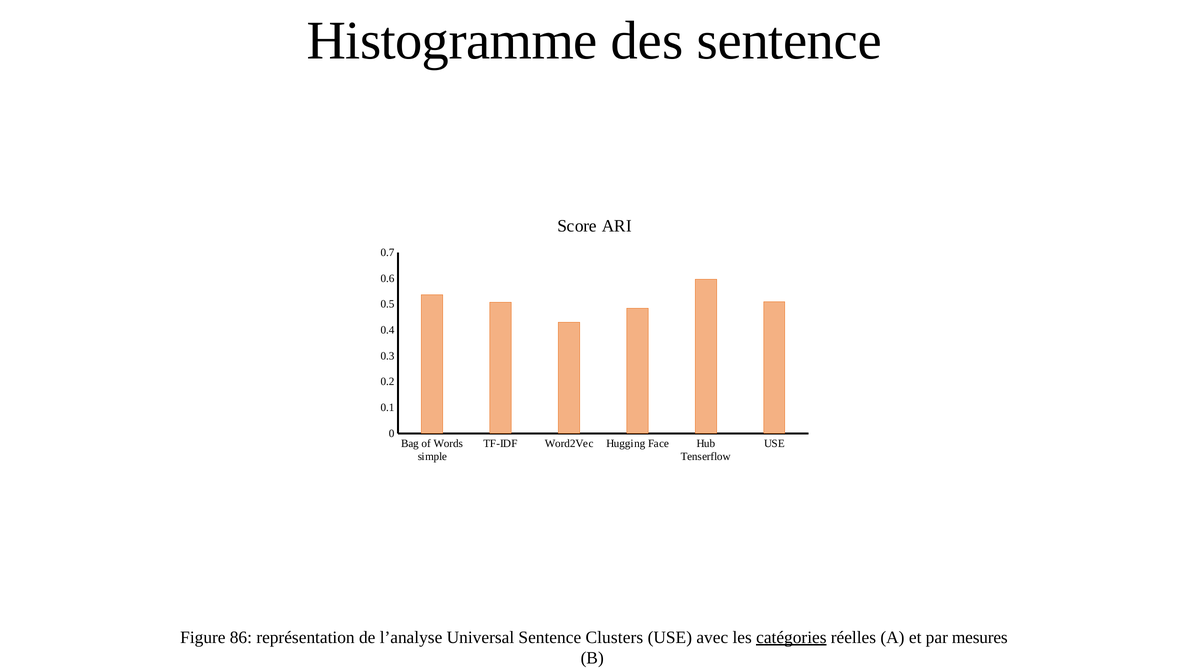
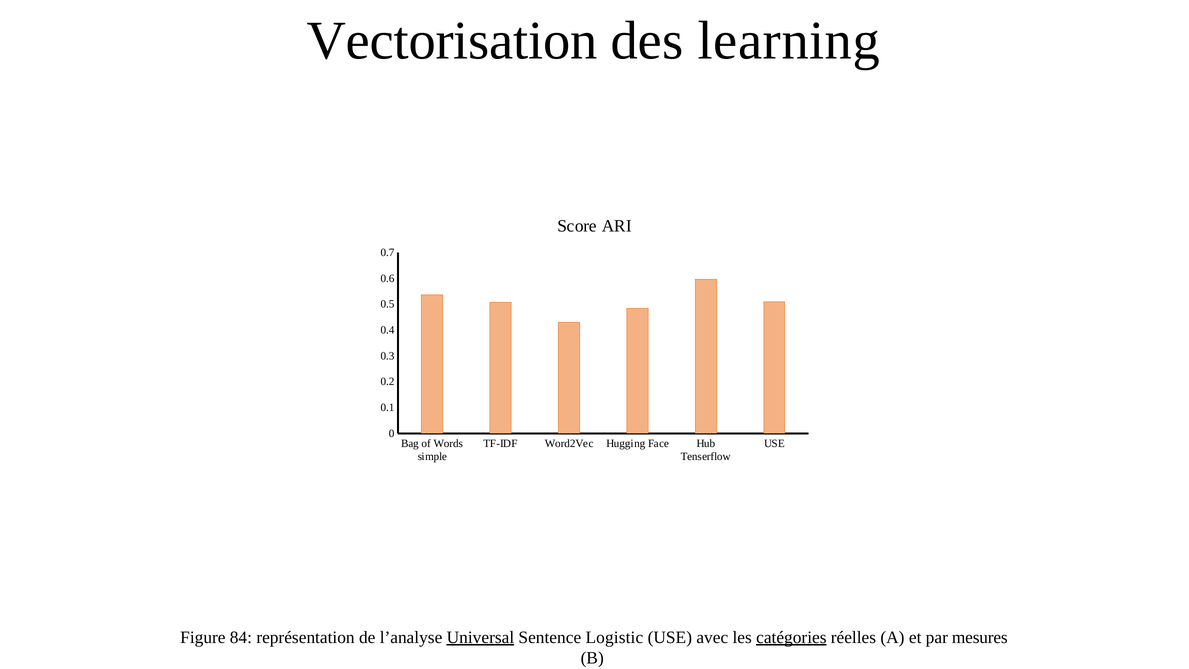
Histogramme: Histogramme -> Vectorisation
des sentence: sentence -> learning
86: 86 -> 84
Universal underline: none -> present
Clusters: Clusters -> Logistic
